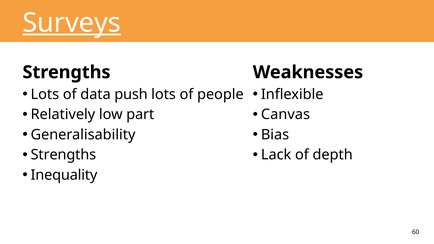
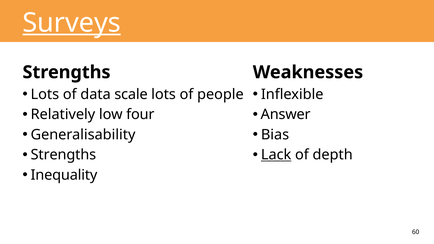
push: push -> scale
part: part -> four
Canvas: Canvas -> Answer
Lack underline: none -> present
